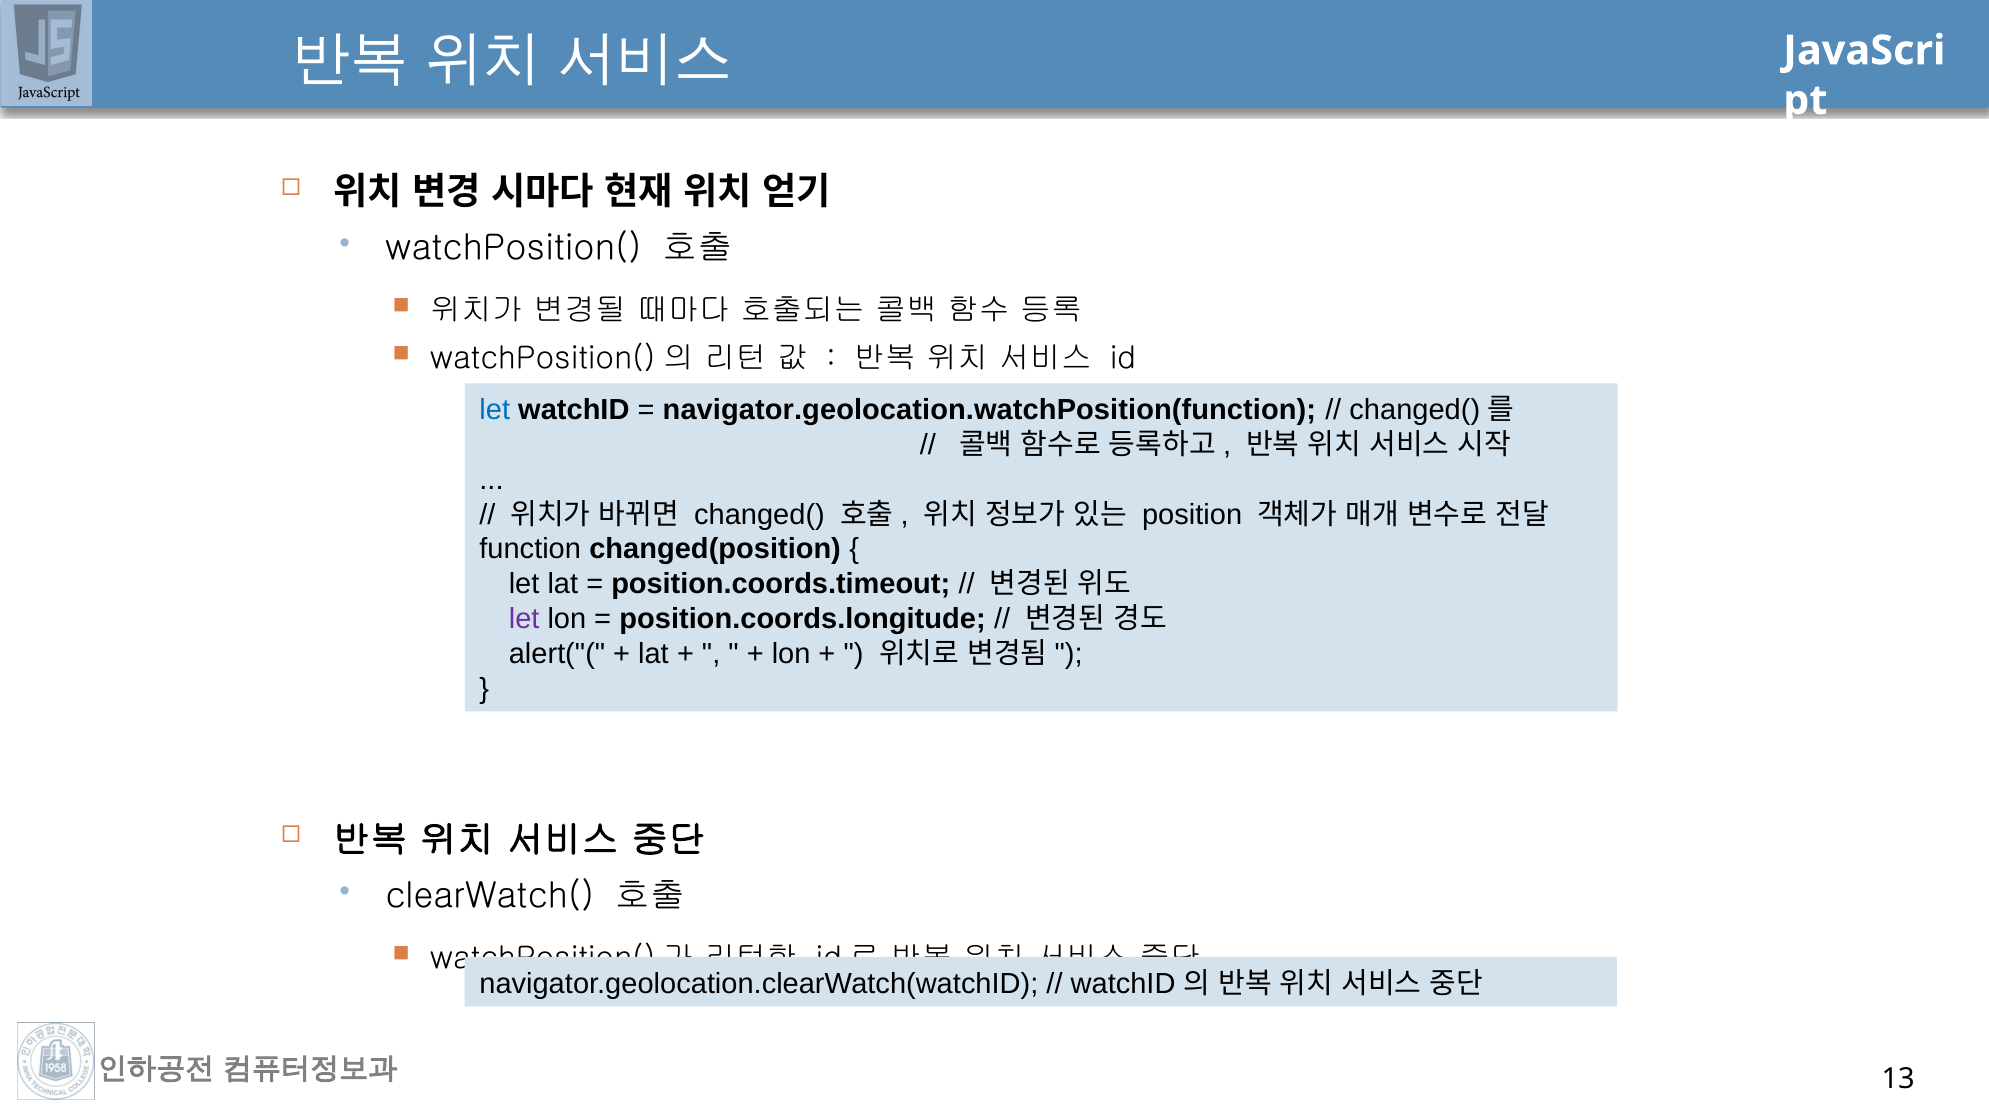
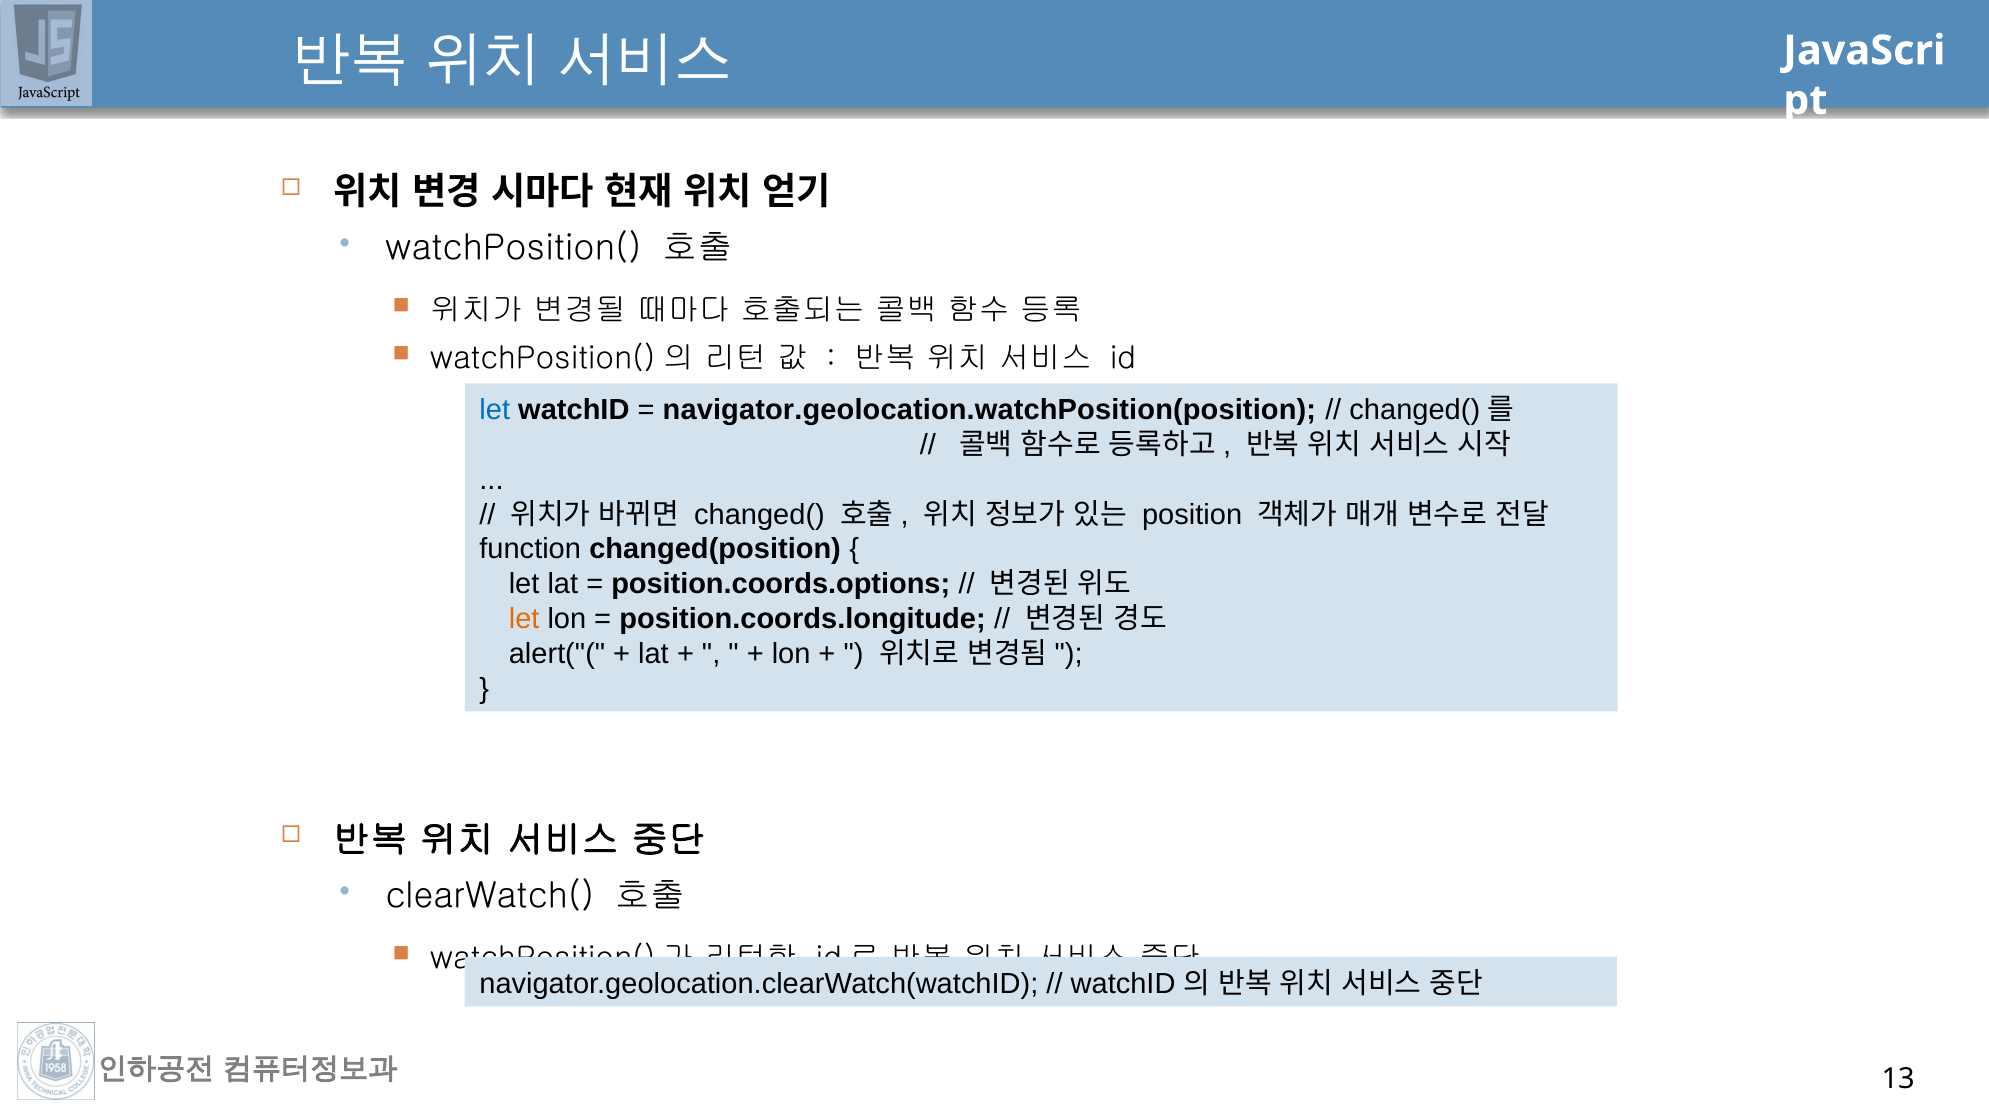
navigator.geolocation.watchPosition(function: navigator.geolocation.watchPosition(function -> navigator.geolocation.watchPosition(position
position.coords.timeout: position.coords.timeout -> position.coords.options
let at (524, 619) colour: purple -> orange
